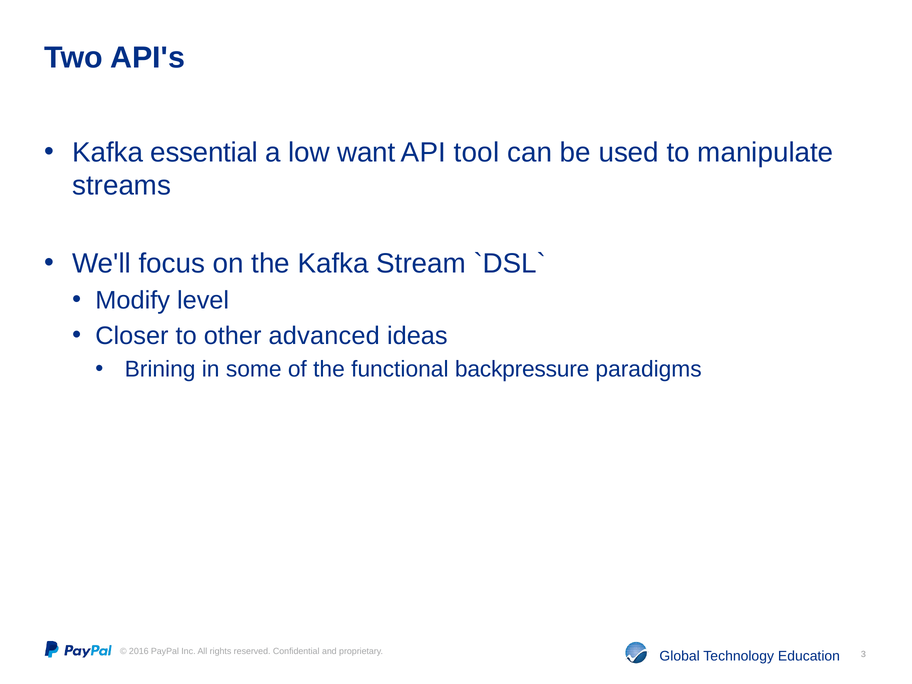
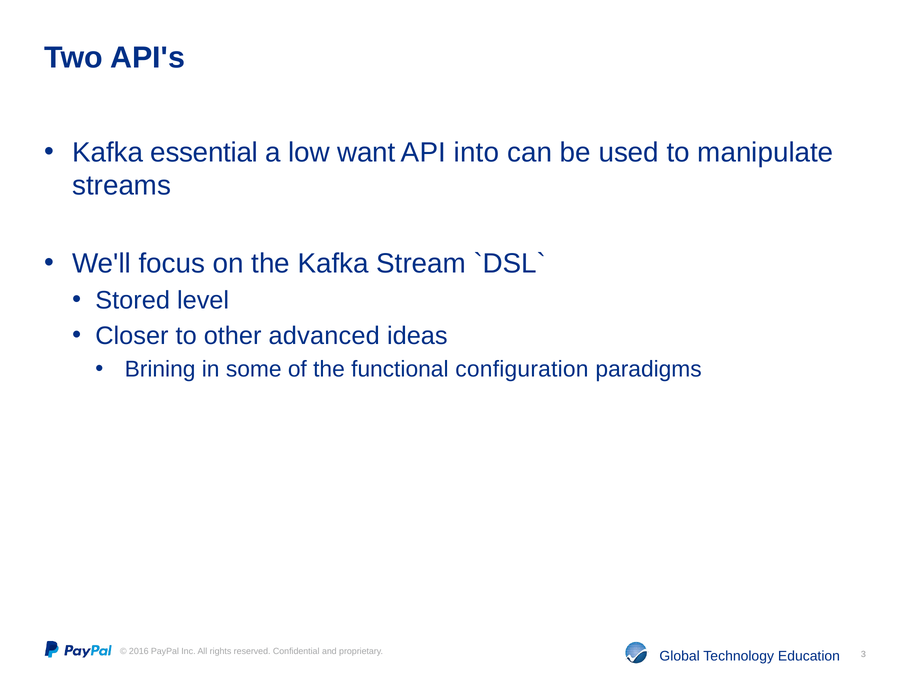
tool: tool -> into
Modify: Modify -> Stored
backpressure: backpressure -> configuration
